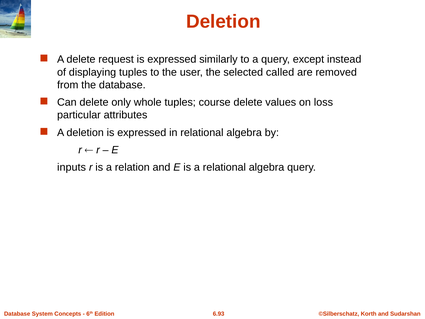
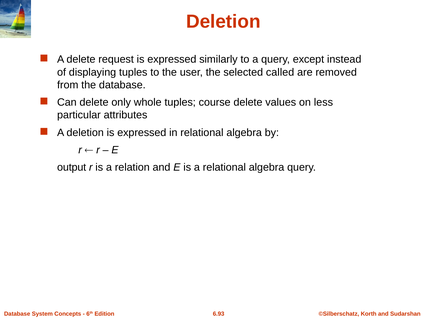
loss: loss -> less
inputs: inputs -> output
